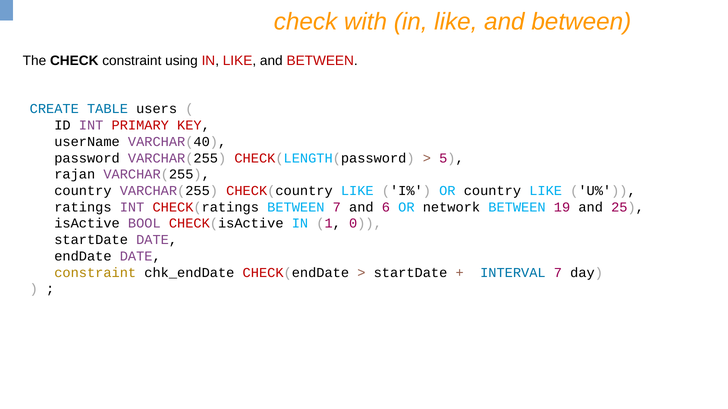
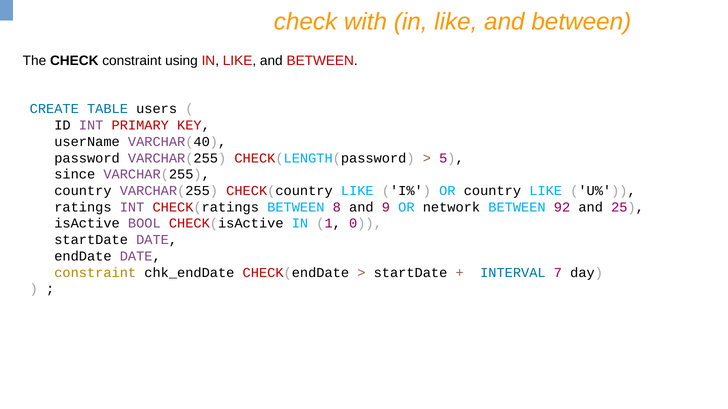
rajan: rajan -> since
BETWEEN 7: 7 -> 8
6: 6 -> 9
19: 19 -> 92
